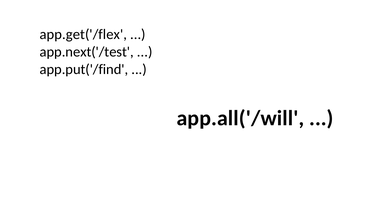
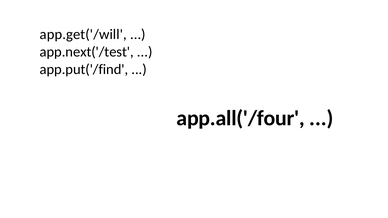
app.get('/flex: app.get('/flex -> app.get('/will
app.all('/will: app.all('/will -> app.all('/four
